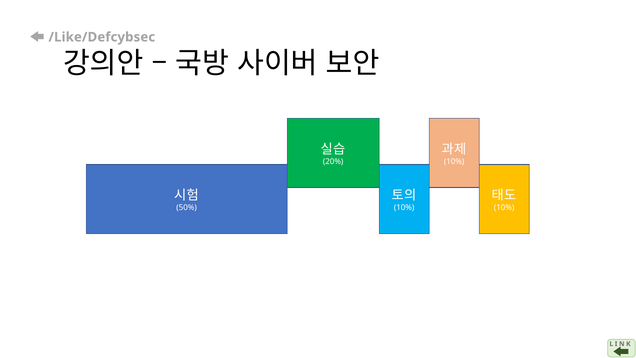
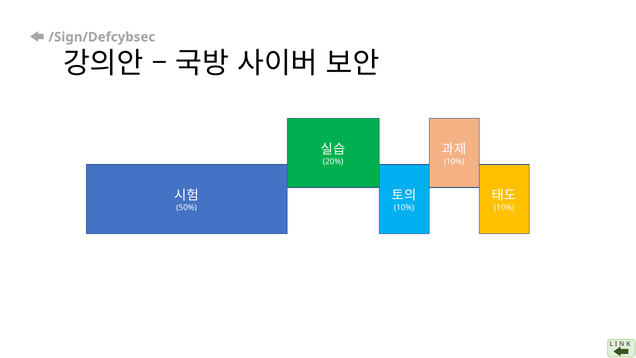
/Like/Defcybsec: /Like/Defcybsec -> /Sign/Defcybsec
